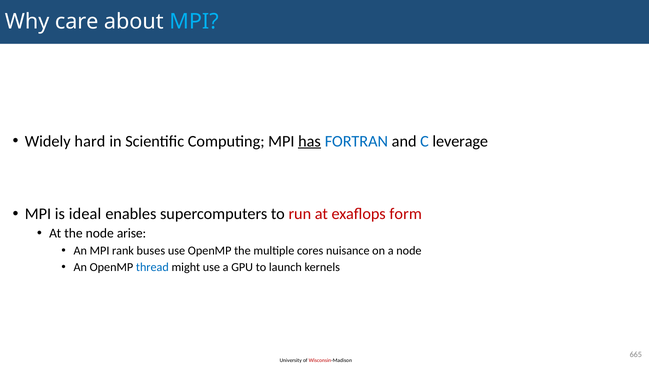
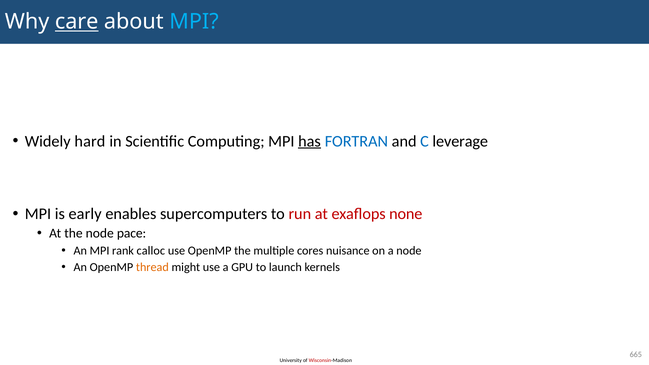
care underline: none -> present
ideal: ideal -> early
form: form -> none
arise: arise -> pace
buses: buses -> calloc
thread colour: blue -> orange
